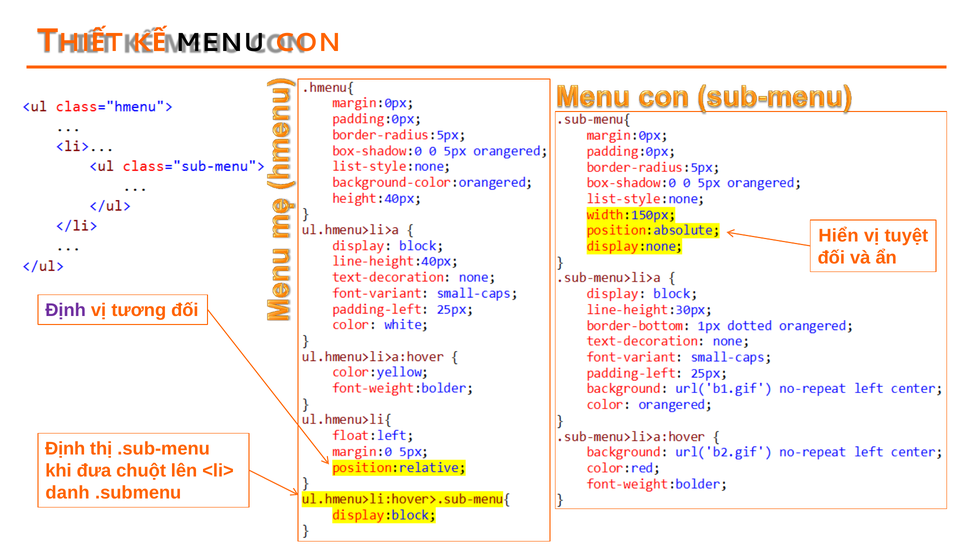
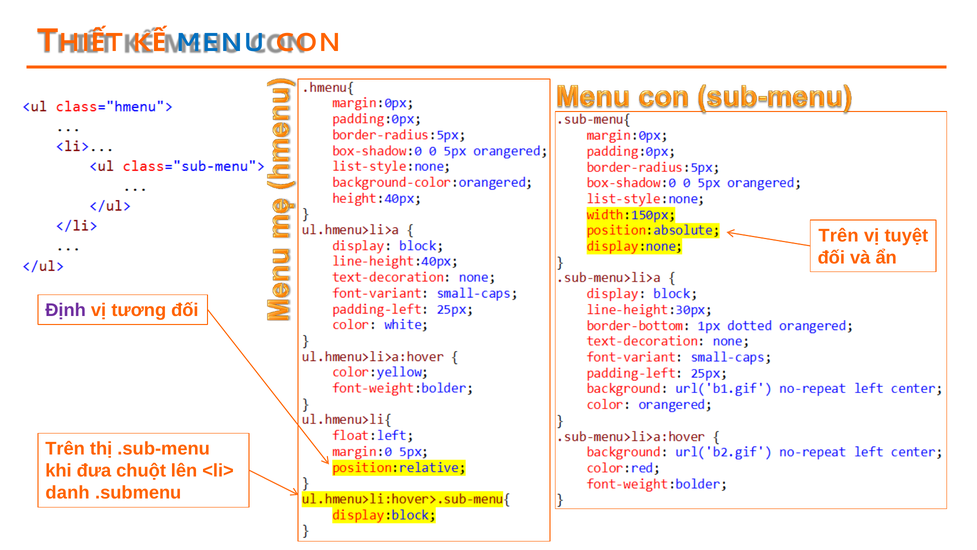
MENU colour: black -> blue
Hiển at (839, 235): Hiển -> Trên
Định at (65, 448): Định -> Trên
